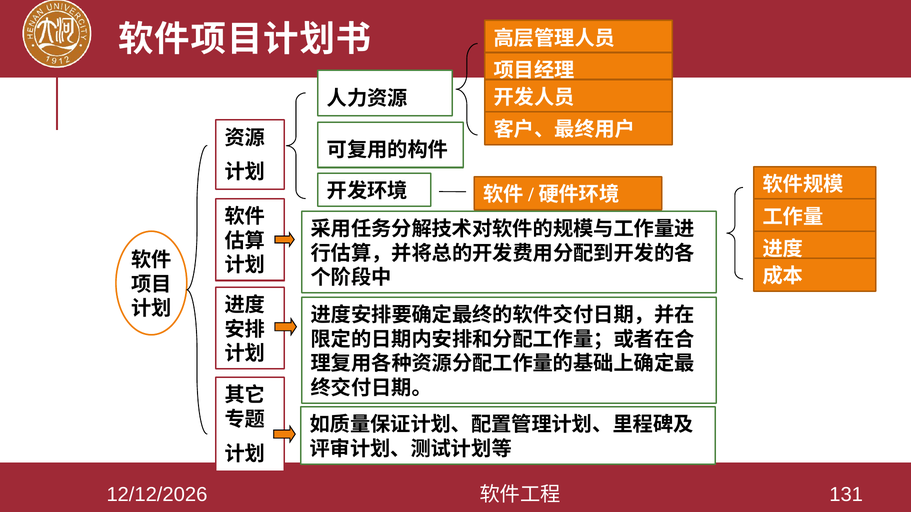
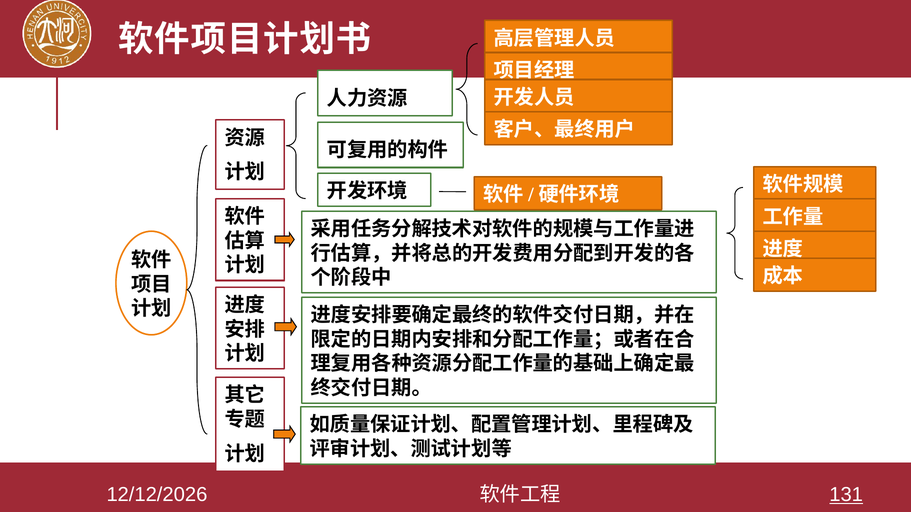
131 underline: none -> present
